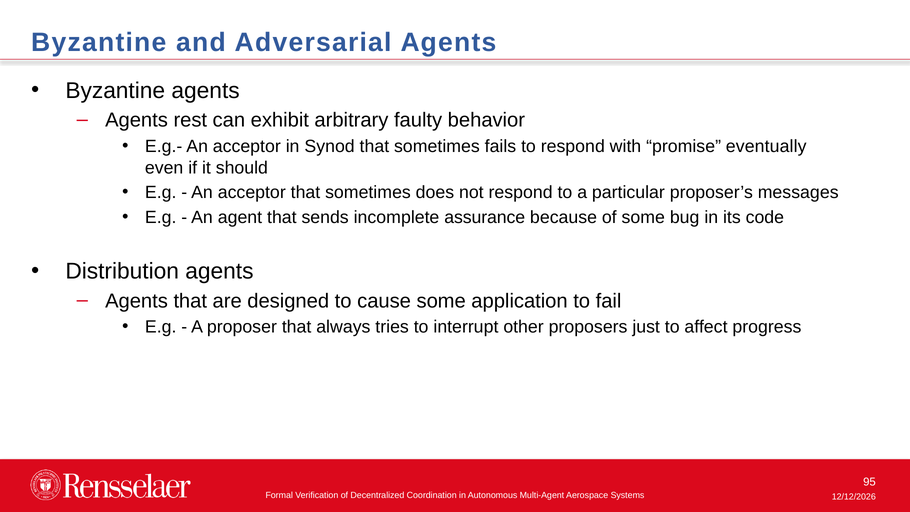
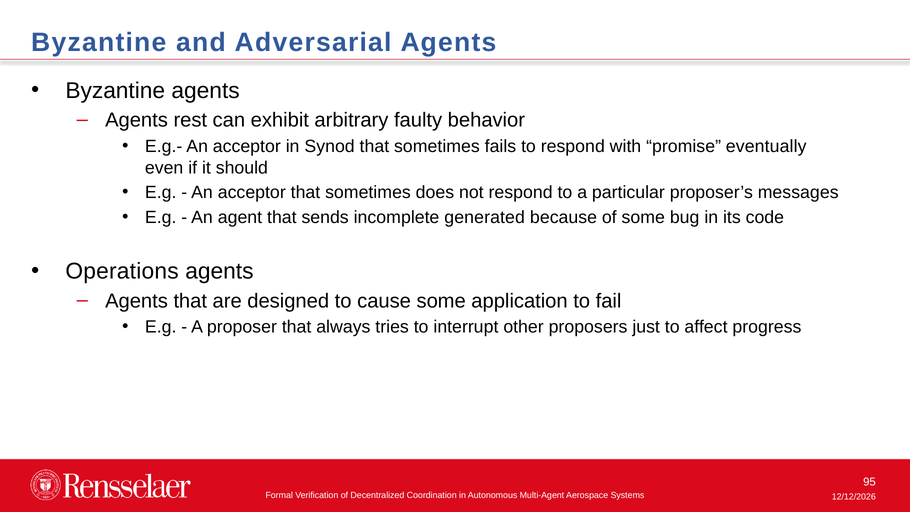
assurance: assurance -> generated
Distribution: Distribution -> Operations
